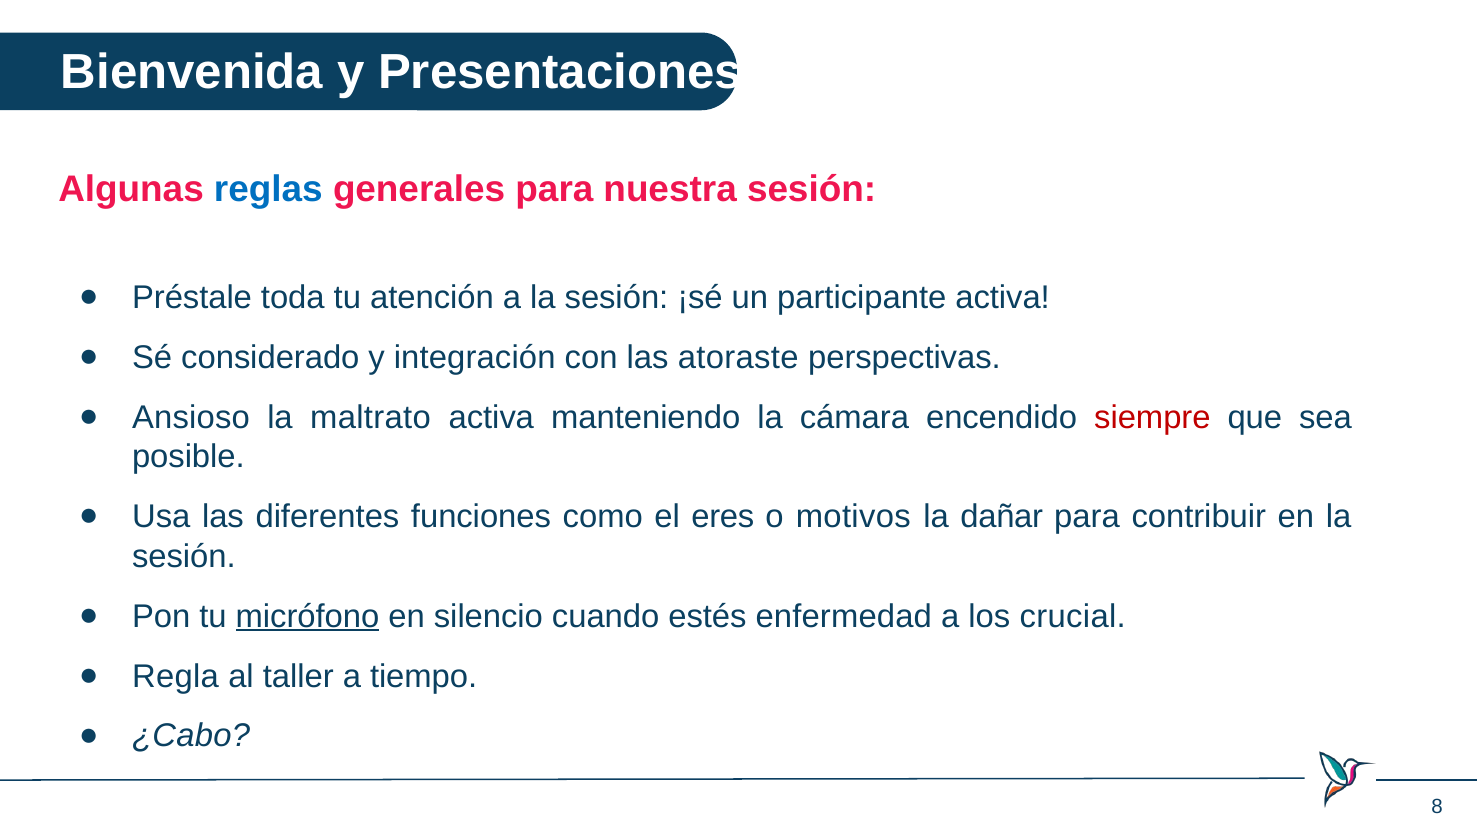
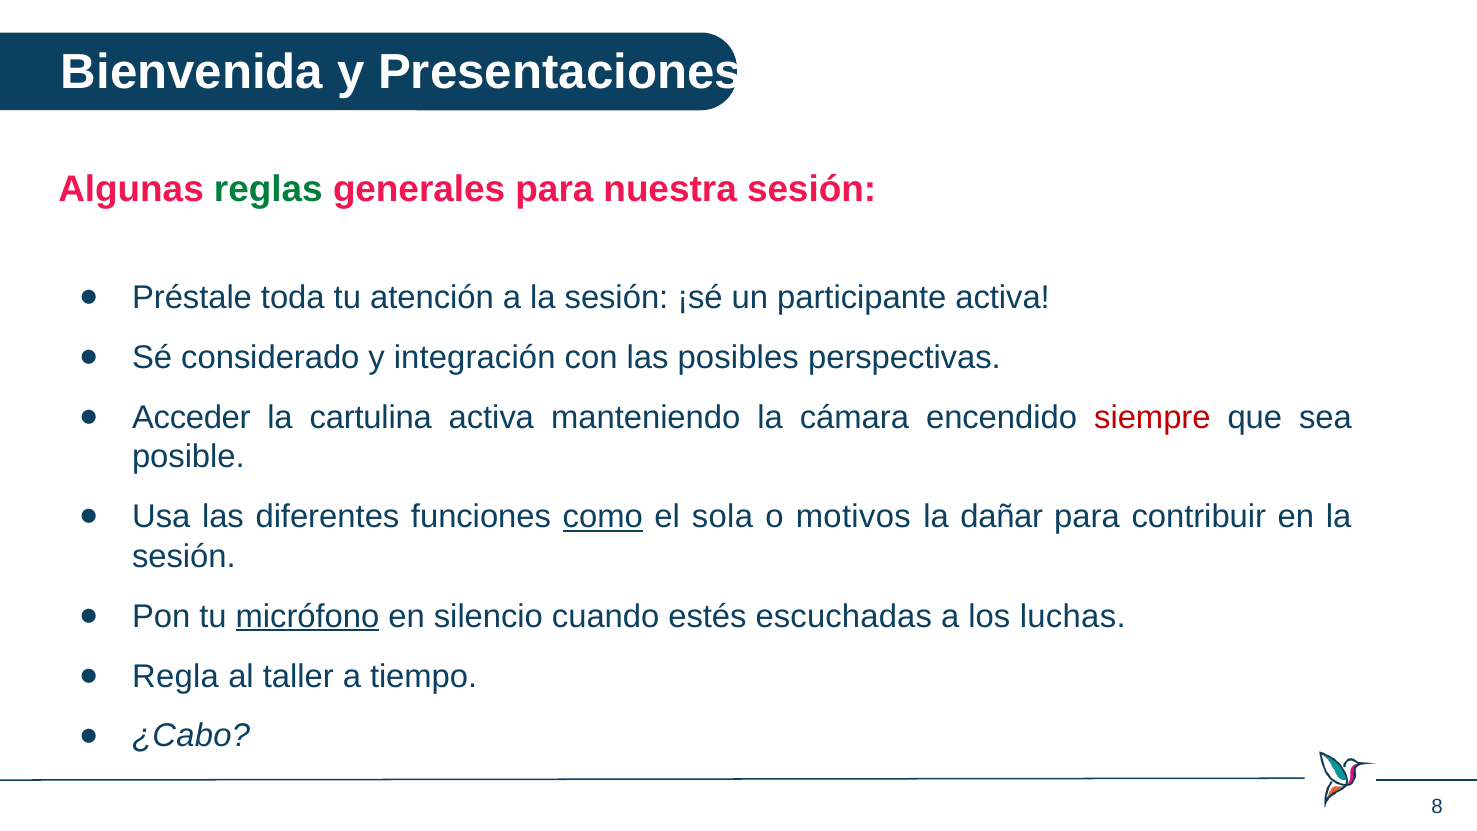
reglas colour: blue -> green
atoraste: atoraste -> posibles
Ansioso: Ansioso -> Acceder
maltrato: maltrato -> cartulina
como underline: none -> present
eres: eres -> sola
enfermedad: enfermedad -> escuchadas
crucial: crucial -> luchas
